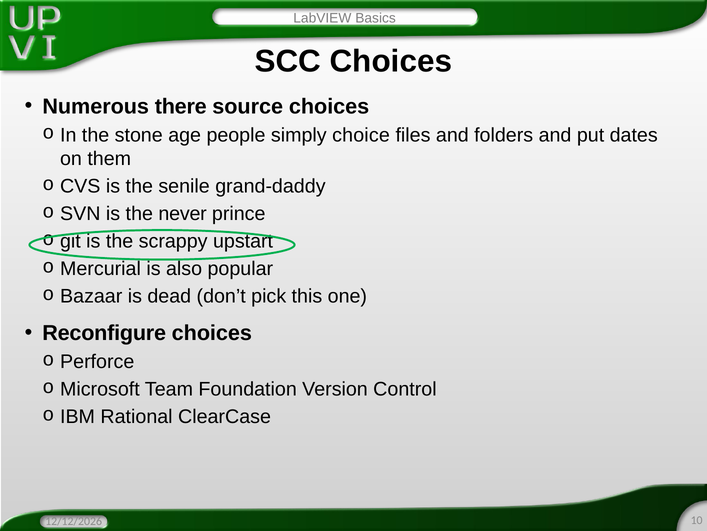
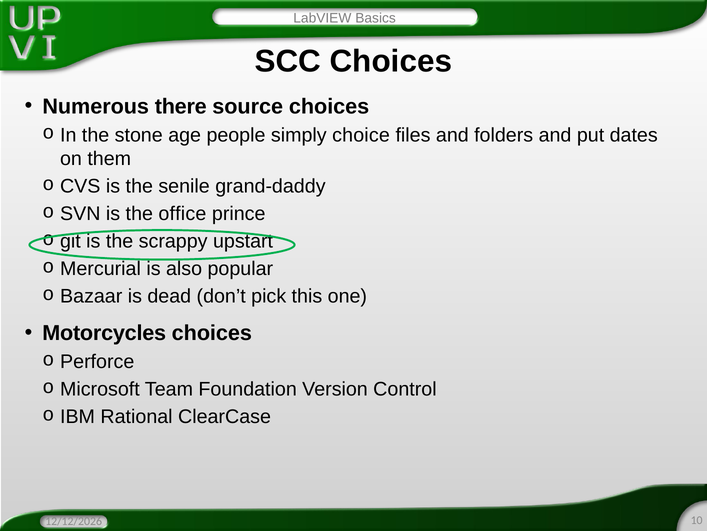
never: never -> office
Reconfigure: Reconfigure -> Motorcycles
